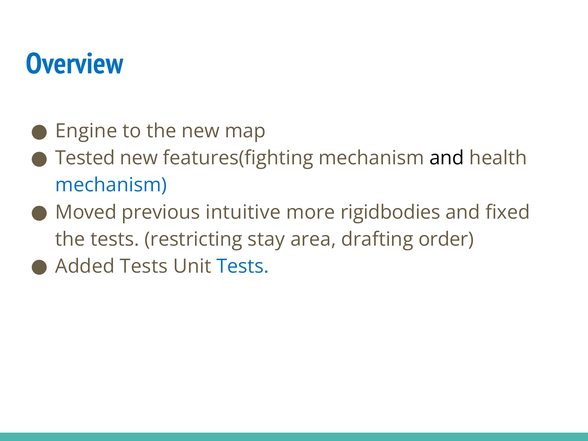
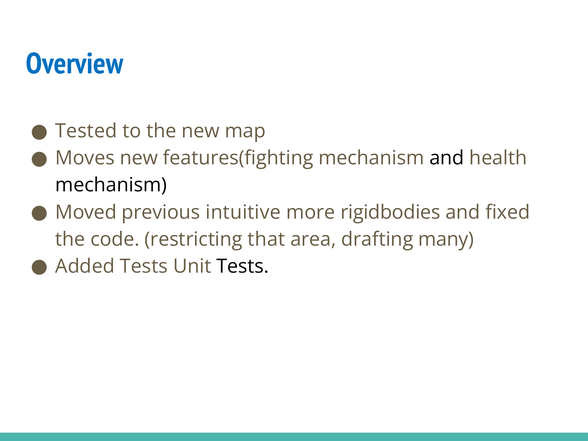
Engine: Engine -> Tested
Tested: Tested -> Moves
mechanism at (111, 185) colour: blue -> black
the tests: tests -> code
stay: stay -> that
order: order -> many
Tests at (243, 266) colour: blue -> black
